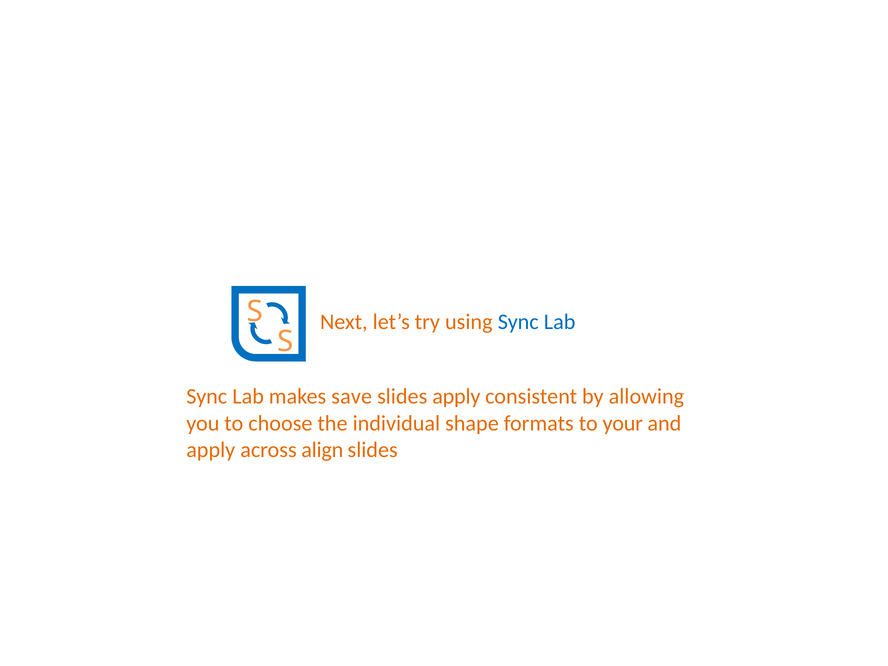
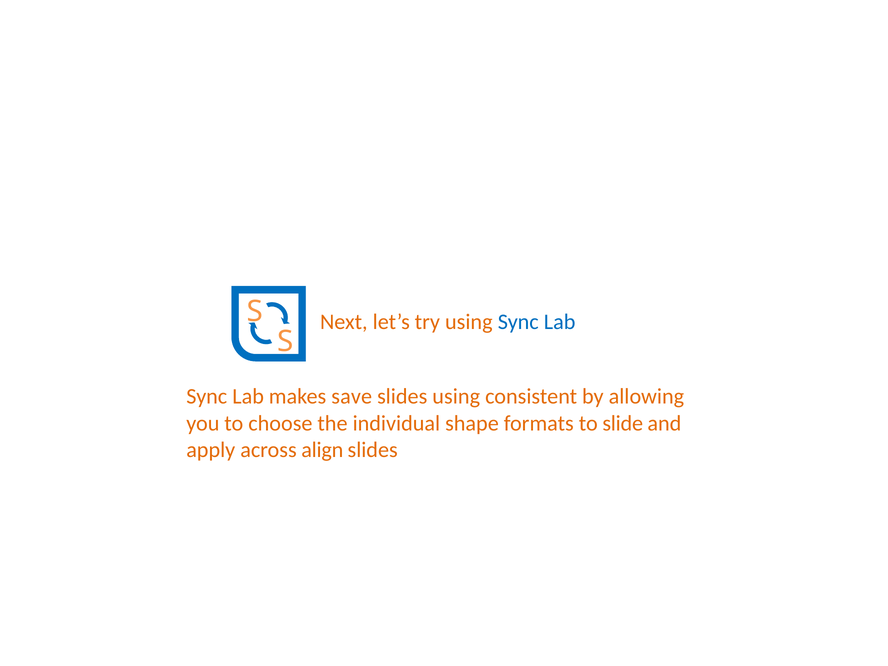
slides apply: apply -> using
your: your -> slide
